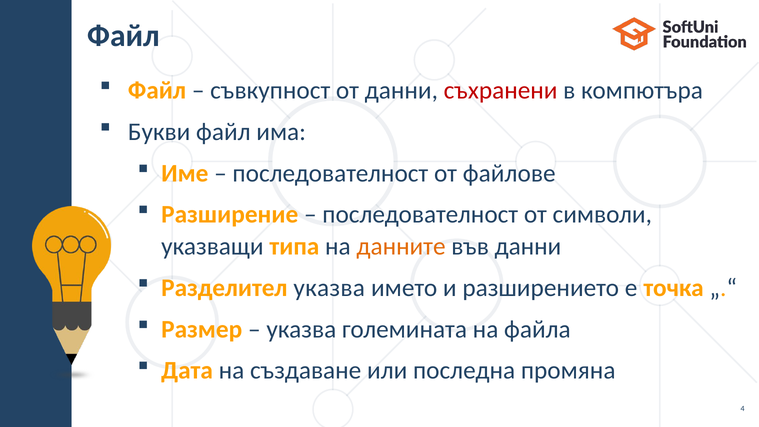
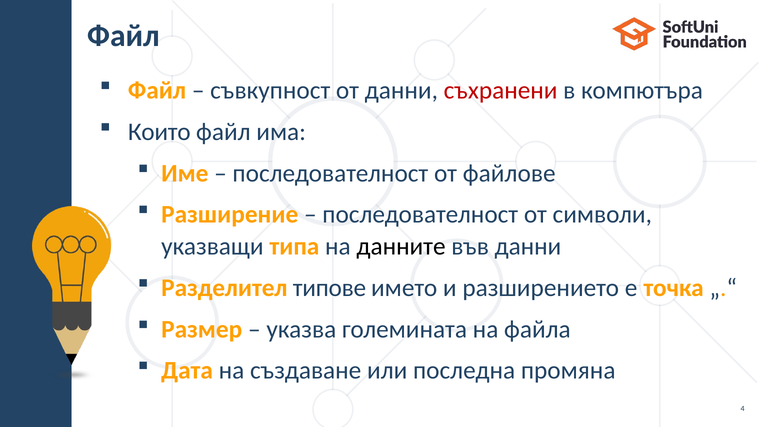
Букви: Букви -> Които
данните colour: orange -> black
Разделител указва: указва -> типове
